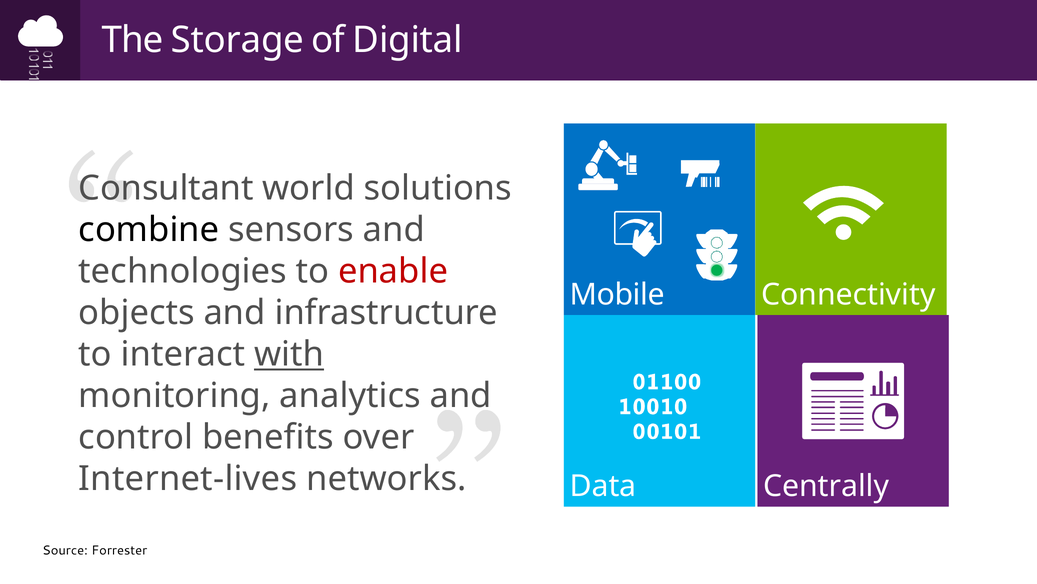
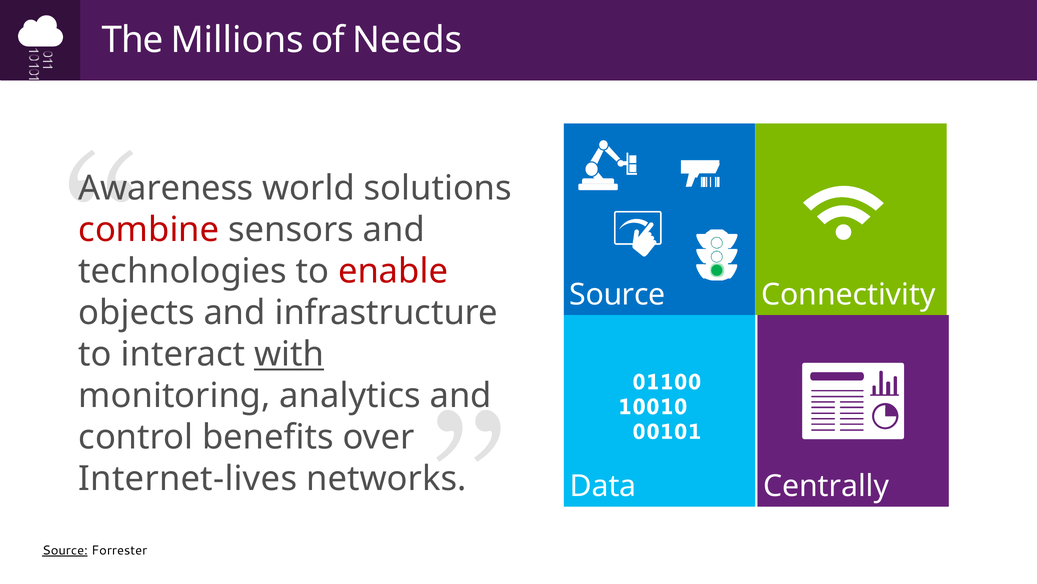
Storage: Storage -> Millions
Digital: Digital -> Needs
Consultant: Consultant -> Awareness
combine colour: black -> red
Mobile at (617, 294): Mobile -> Source
Source at (65, 550) underline: none -> present
